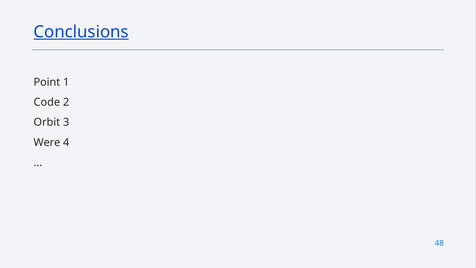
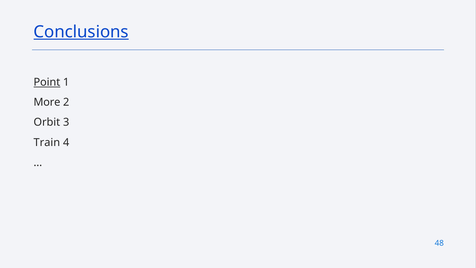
Point underline: none -> present
Code: Code -> More
Were: Were -> Train
